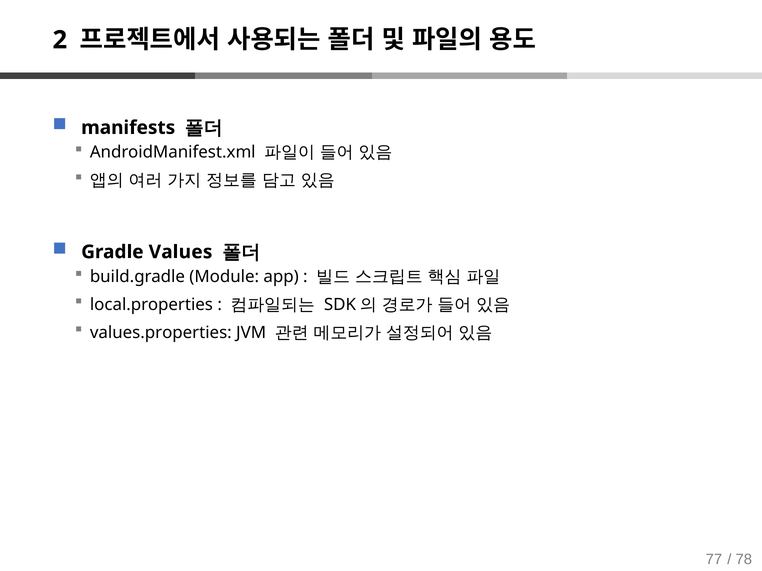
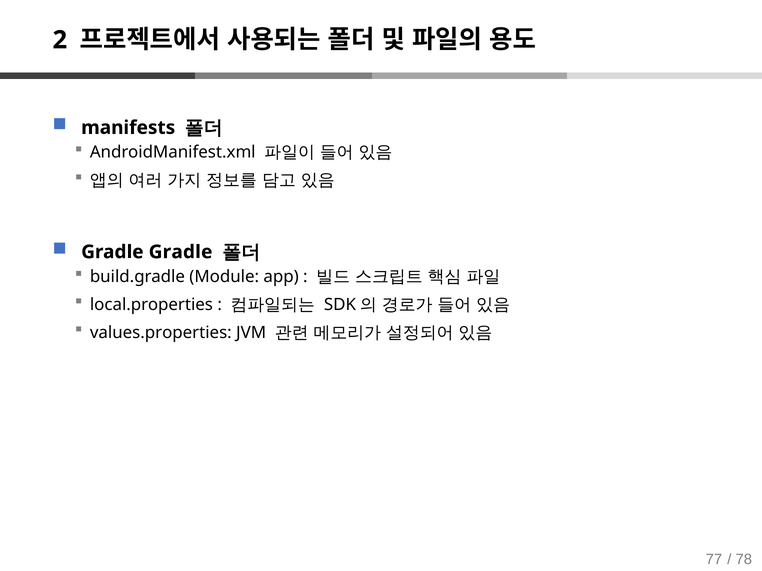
Gradle Values: Values -> Gradle
